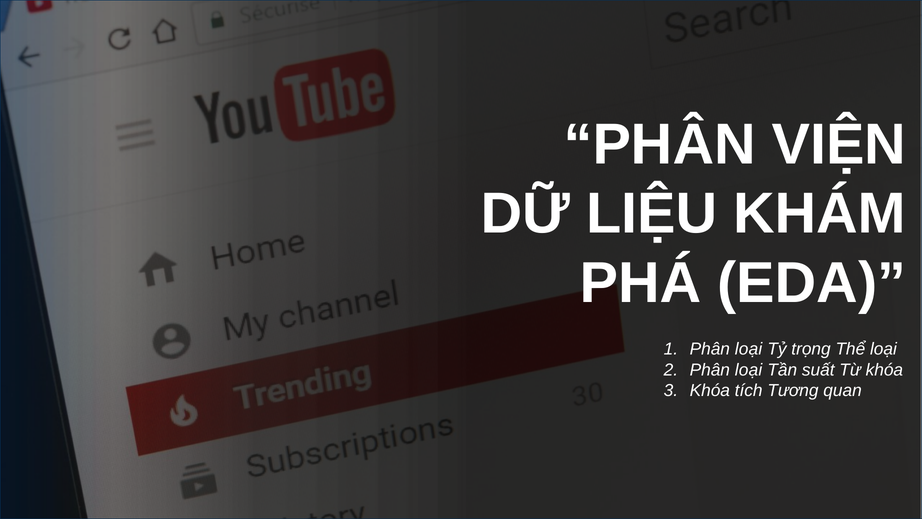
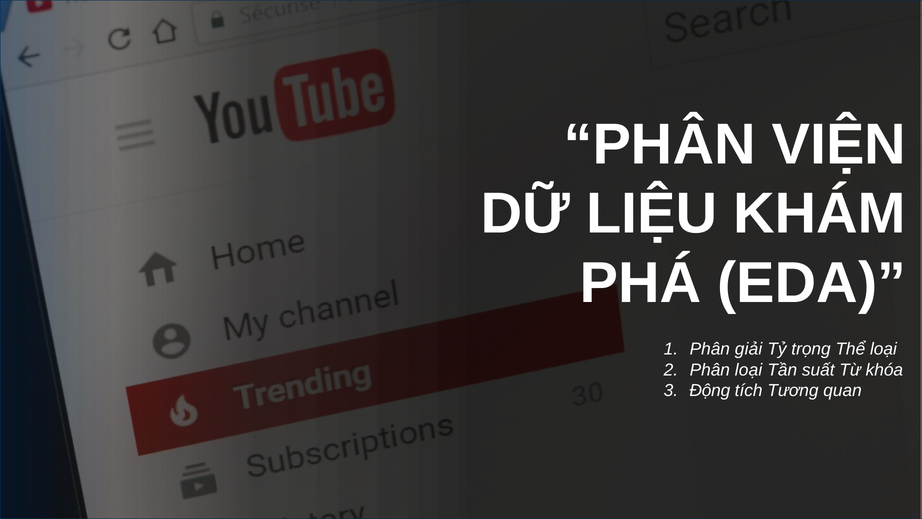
loại at (749, 349): loại -> giải
Khóa at (710, 390): Khóa -> Động
